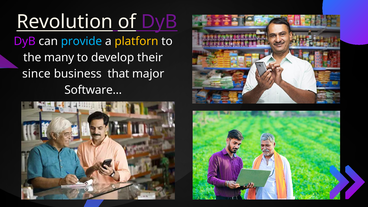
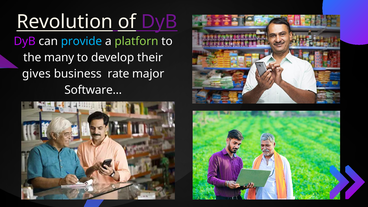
platforn colour: yellow -> light green
since: since -> gives
that: that -> rate
